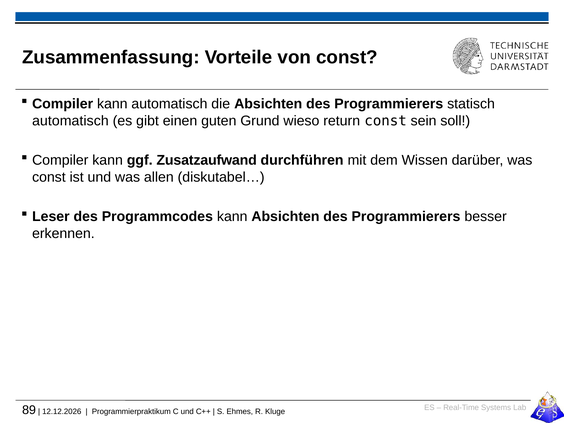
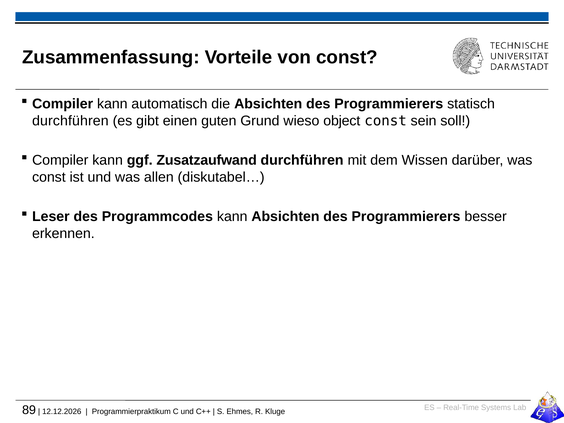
automatisch at (70, 121): automatisch -> durchführen
return: return -> object
